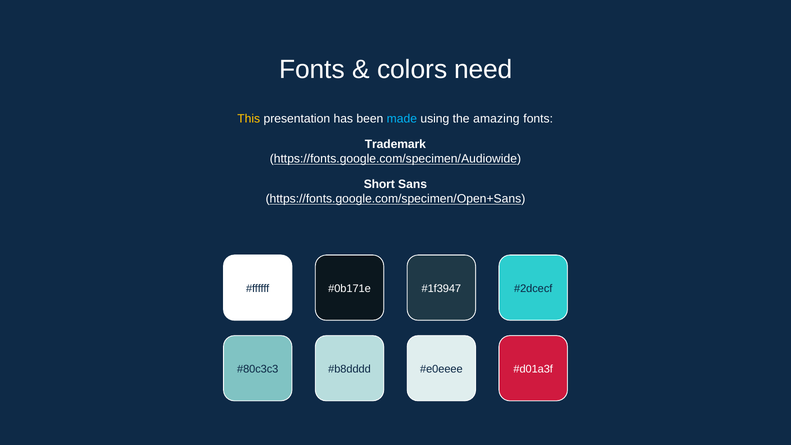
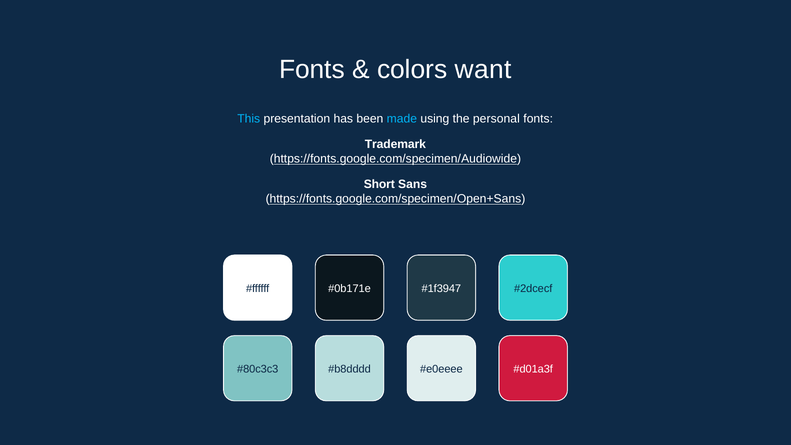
need: need -> want
This colour: yellow -> light blue
amazing: amazing -> personal
